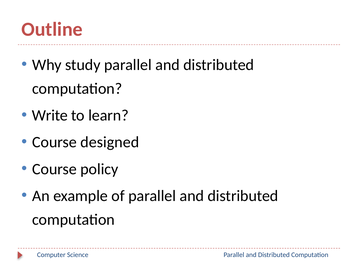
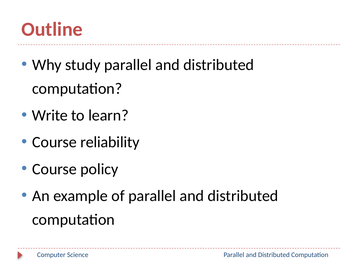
designed: designed -> reliability
